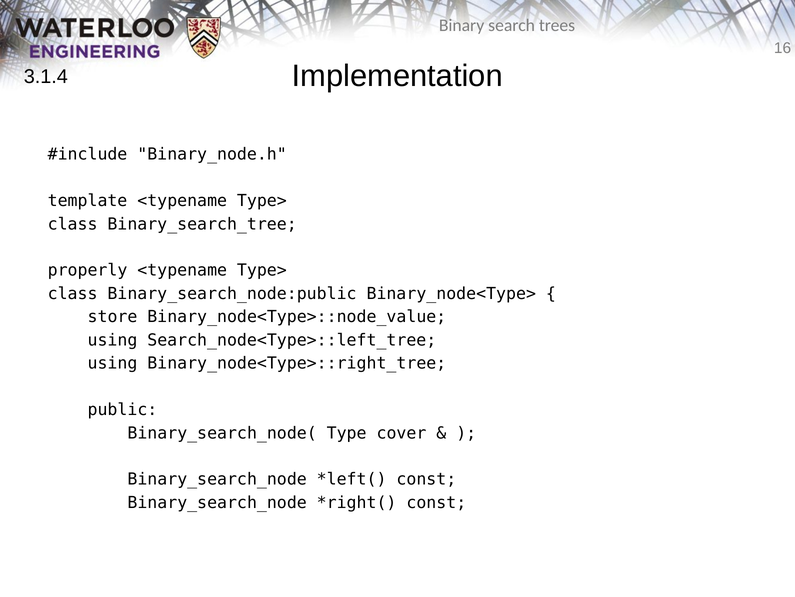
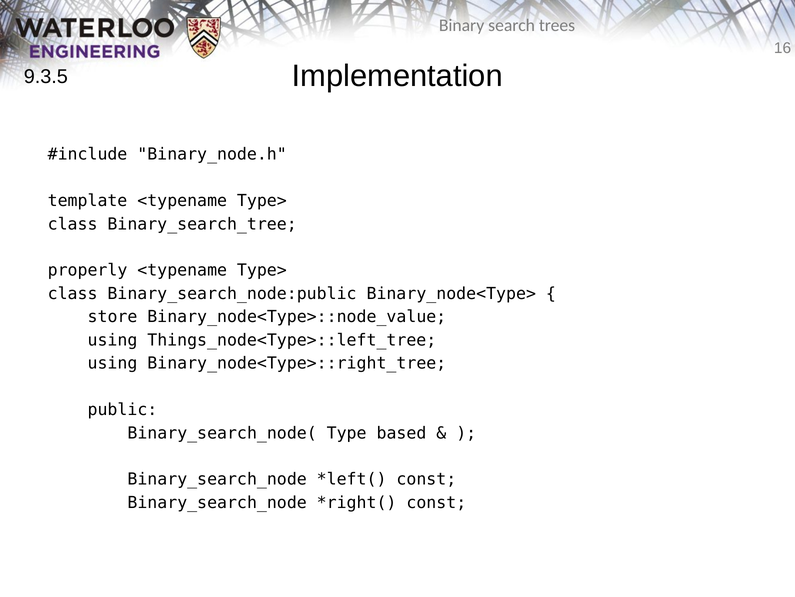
3.1.4: 3.1.4 -> 9.3.5
Search_node<Type>::left_tree: Search_node<Type>::left_tree -> Things_node<Type>::left_tree
cover: cover -> based
